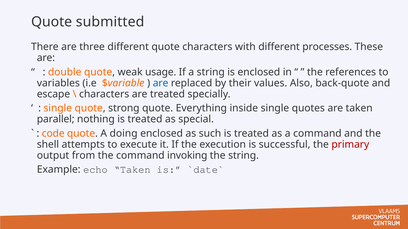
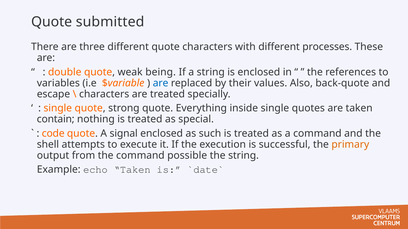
usage: usage -> being
parallel: parallel -> contain
doing: doing -> signal
primary colour: red -> orange
invoking: invoking -> possible
